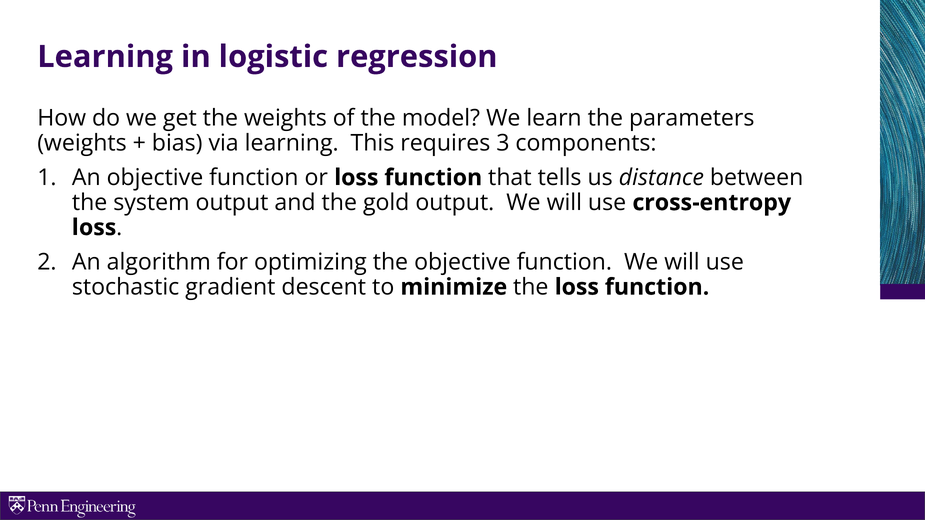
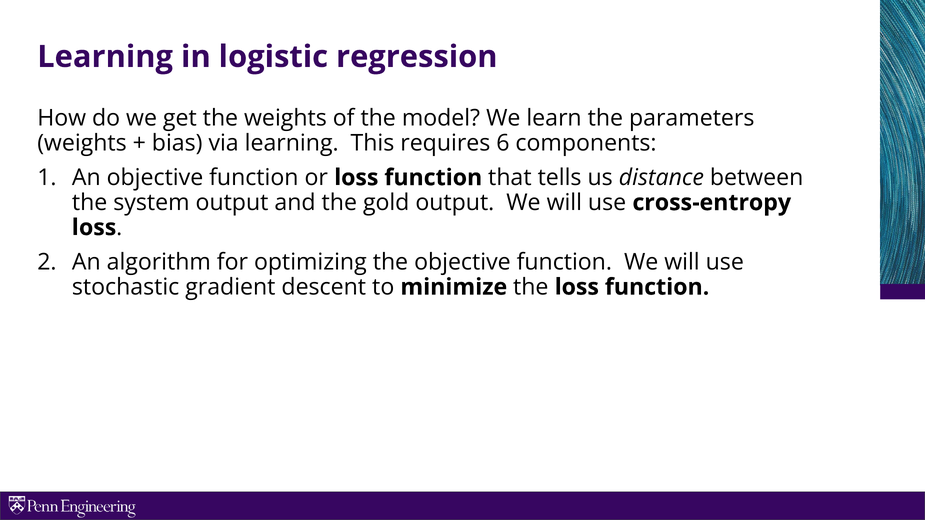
3: 3 -> 6
